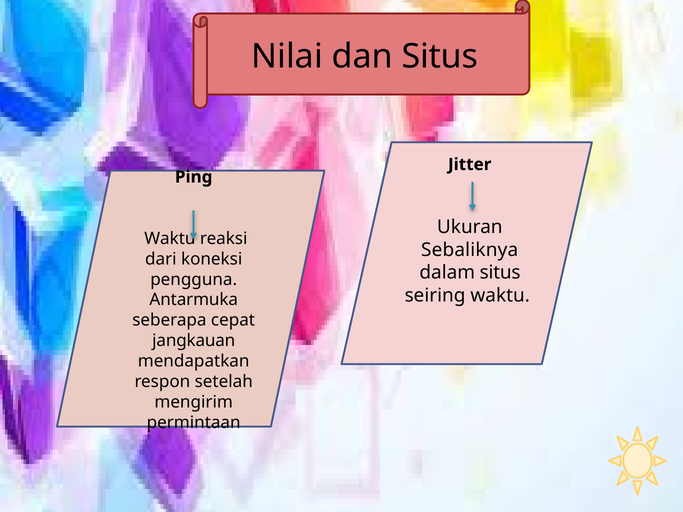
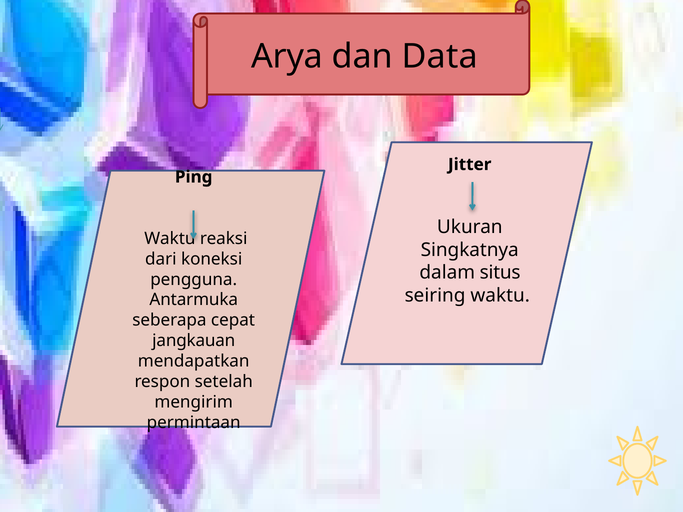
Nilai: Nilai -> Arya
dan Situs: Situs -> Data
Sebaliknya: Sebaliknya -> Singkatnya
